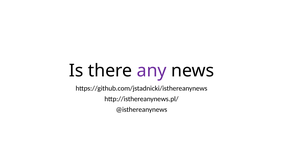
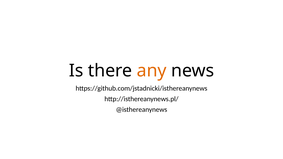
any colour: purple -> orange
